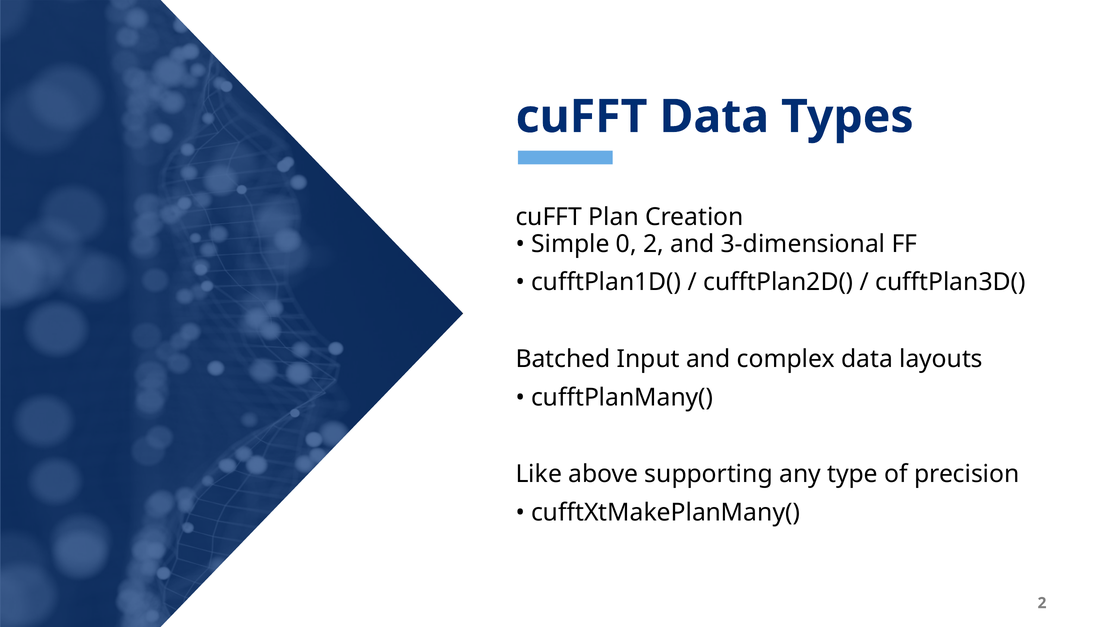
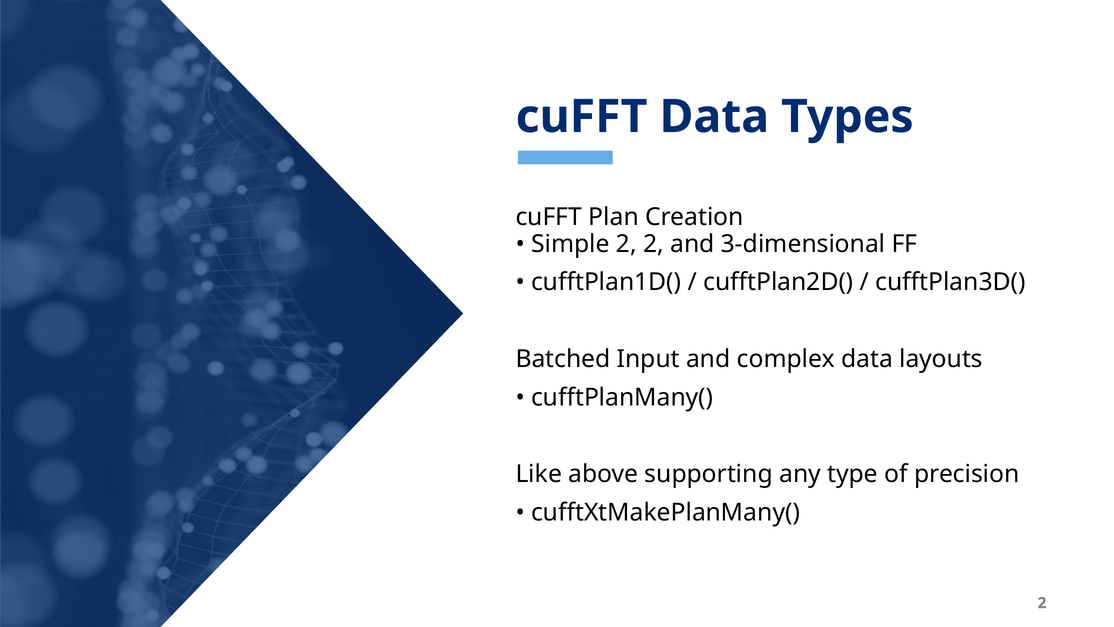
Simple 0: 0 -> 2
